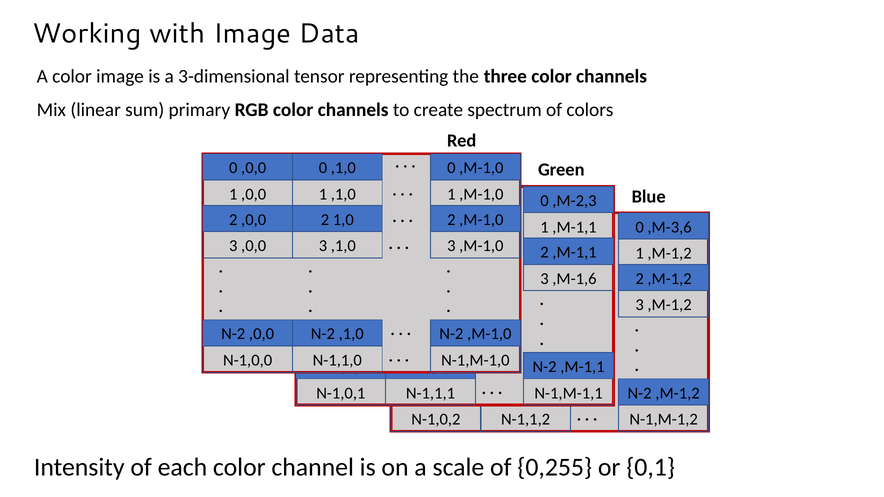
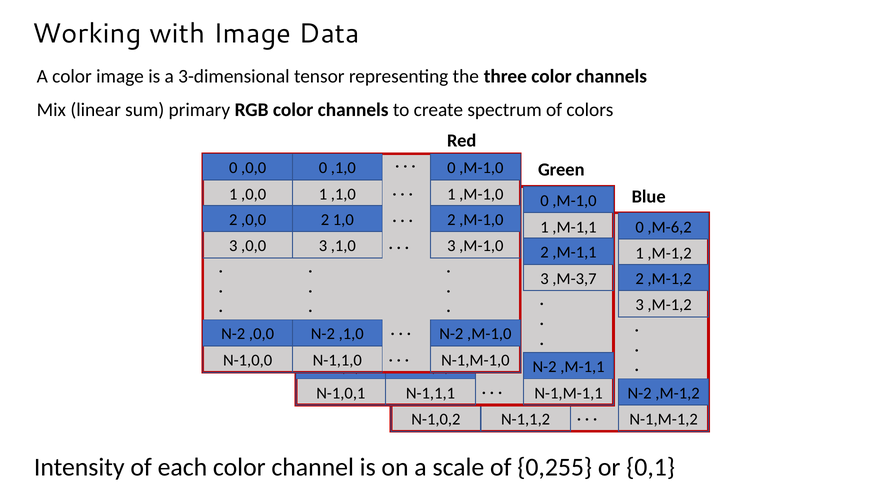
,M-2,3 at (574, 201): ,M-2,3 -> ,M-1,0
,M-3,6: ,M-3,6 -> ,M-6,2
,M-1,6: ,M-1,6 -> ,M-3,7
